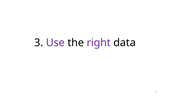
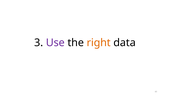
right colour: purple -> orange
